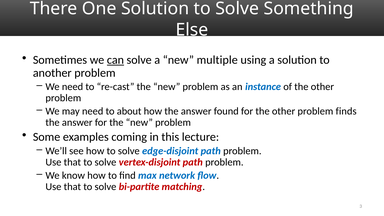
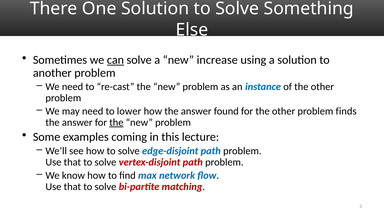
multiple: multiple -> increase
about: about -> lower
the at (116, 122) underline: none -> present
